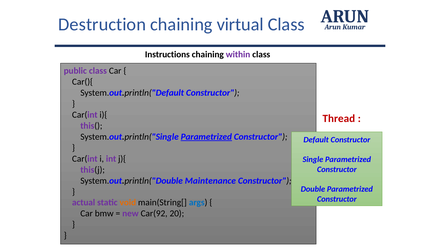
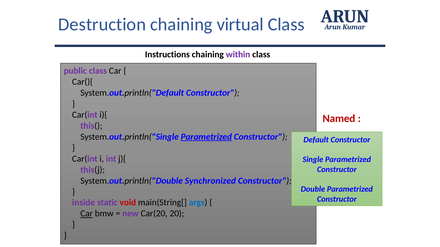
Thread: Thread -> Named
Maintenance: Maintenance -> Synchronized
actual: actual -> inside
void colour: orange -> red
Car at (87, 214) underline: none -> present
Car(92: Car(92 -> Car(20
